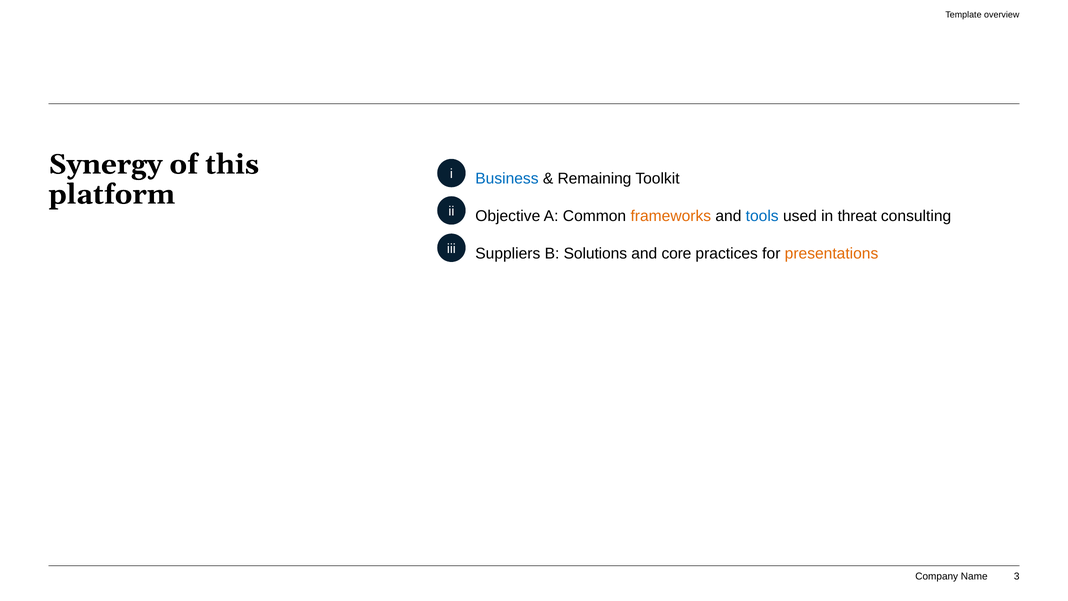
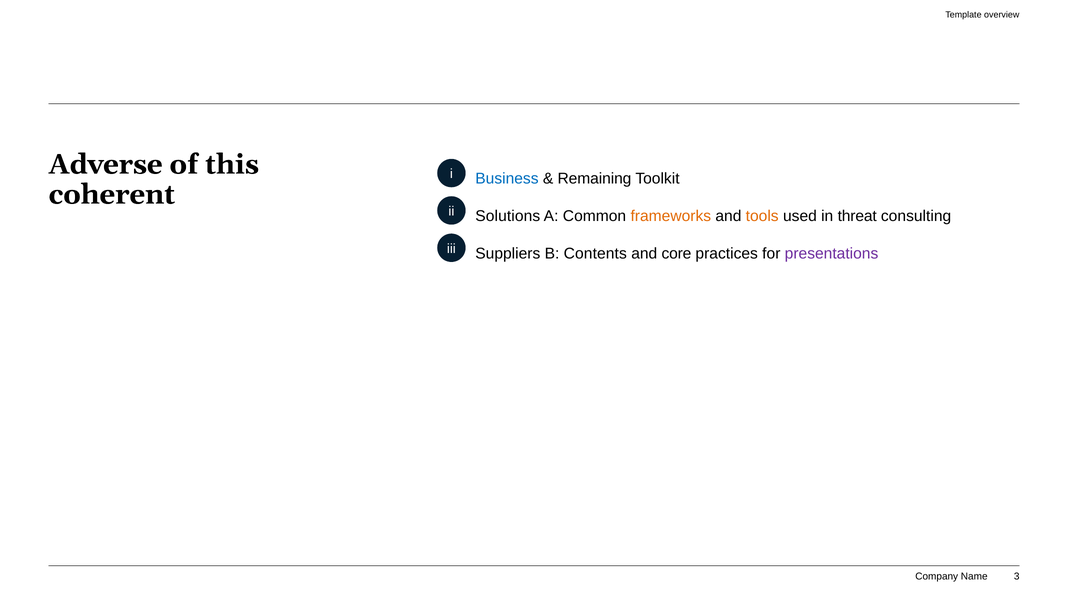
Synergy: Synergy -> Adverse
platform: platform -> coherent
Objective: Objective -> Solutions
tools colour: blue -> orange
Solutions: Solutions -> Contents
presentations colour: orange -> purple
